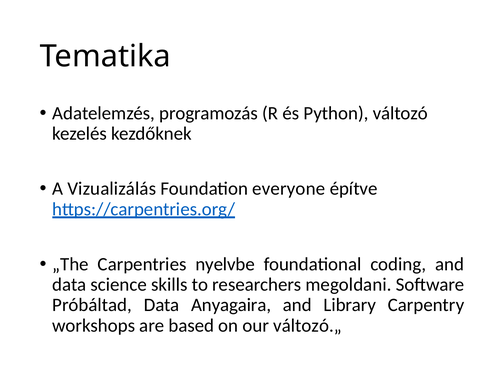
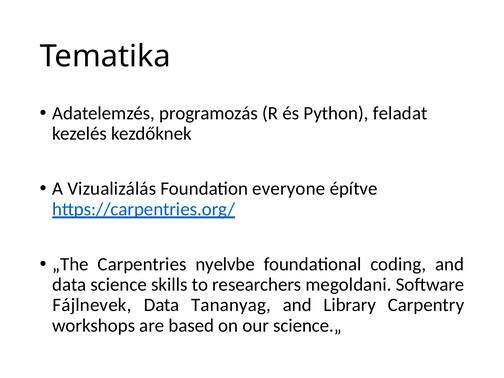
változó: változó -> feladat
Próbáltad: Próbáltad -> Fájlnevek
Anyagaira: Anyagaira -> Tananyag
változó.„: változó.„ -> science.„
